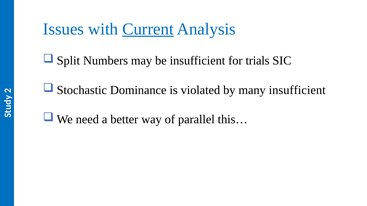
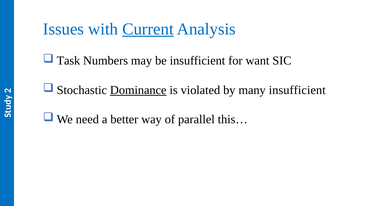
Split: Split -> Task
trials: trials -> want
Dominance underline: none -> present
